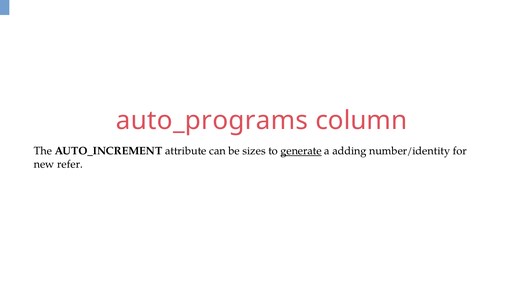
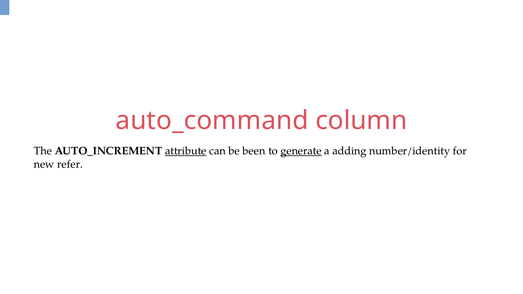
auto_programs: auto_programs -> auto_command
attribute underline: none -> present
sizes: sizes -> been
